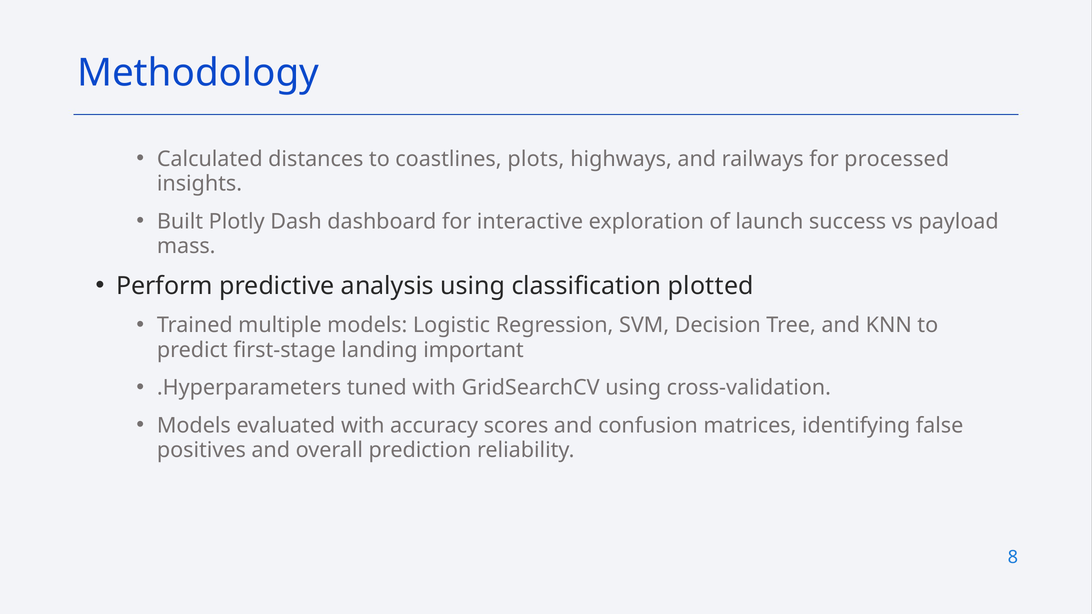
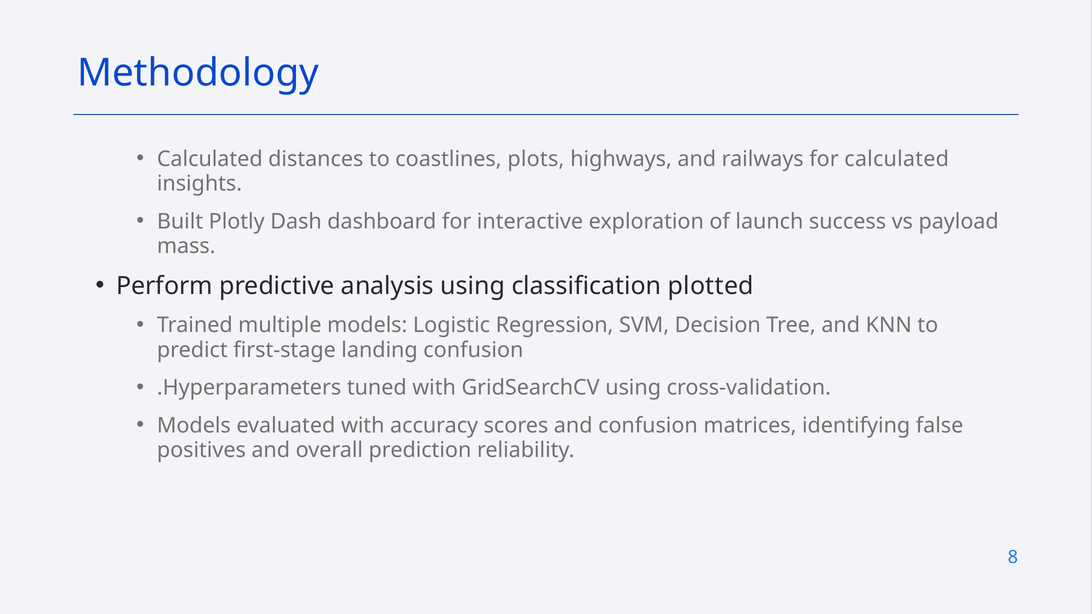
for processed: processed -> calculated
landing important: important -> confusion
